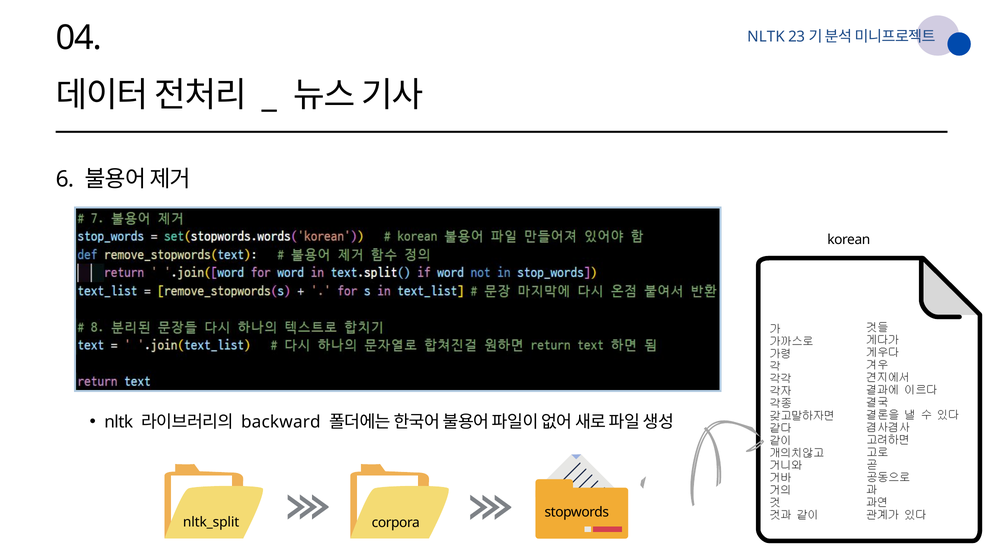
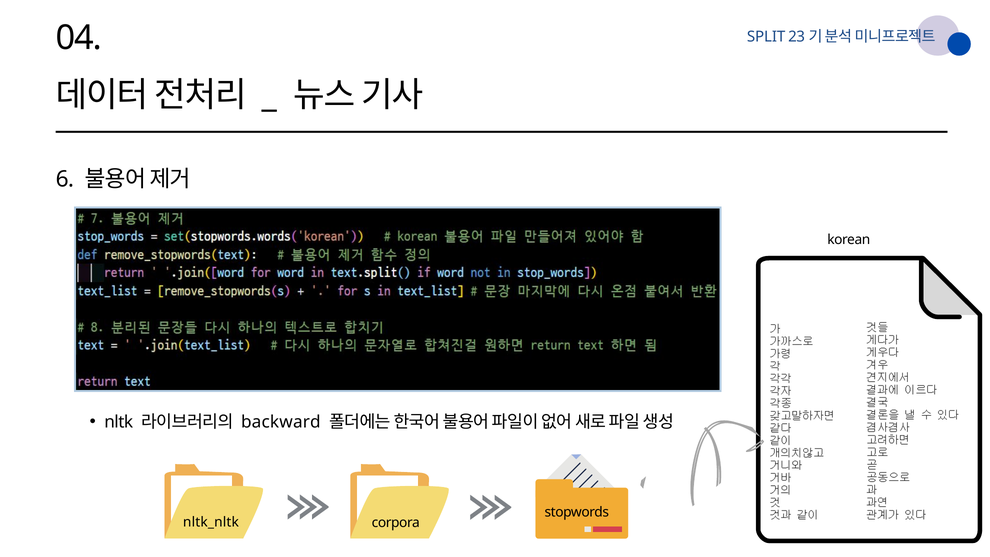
NLTK at (766, 37): NLTK -> SPLIT
nltk_split: nltk_split -> nltk_nltk
